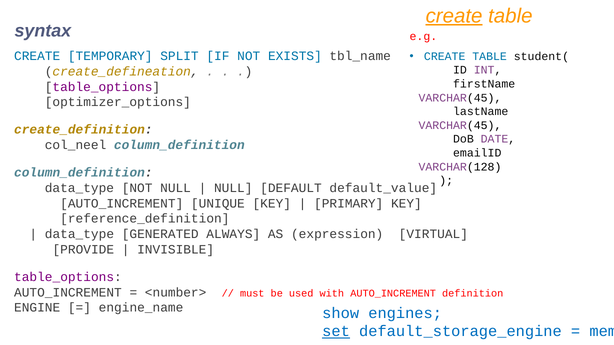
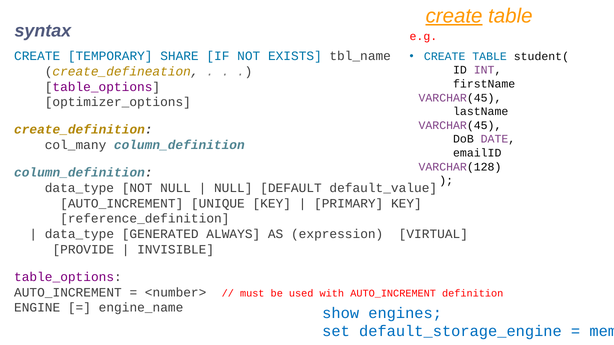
SPLIT: SPLIT -> SHARE
col_neel: col_neel -> col_many
set underline: present -> none
